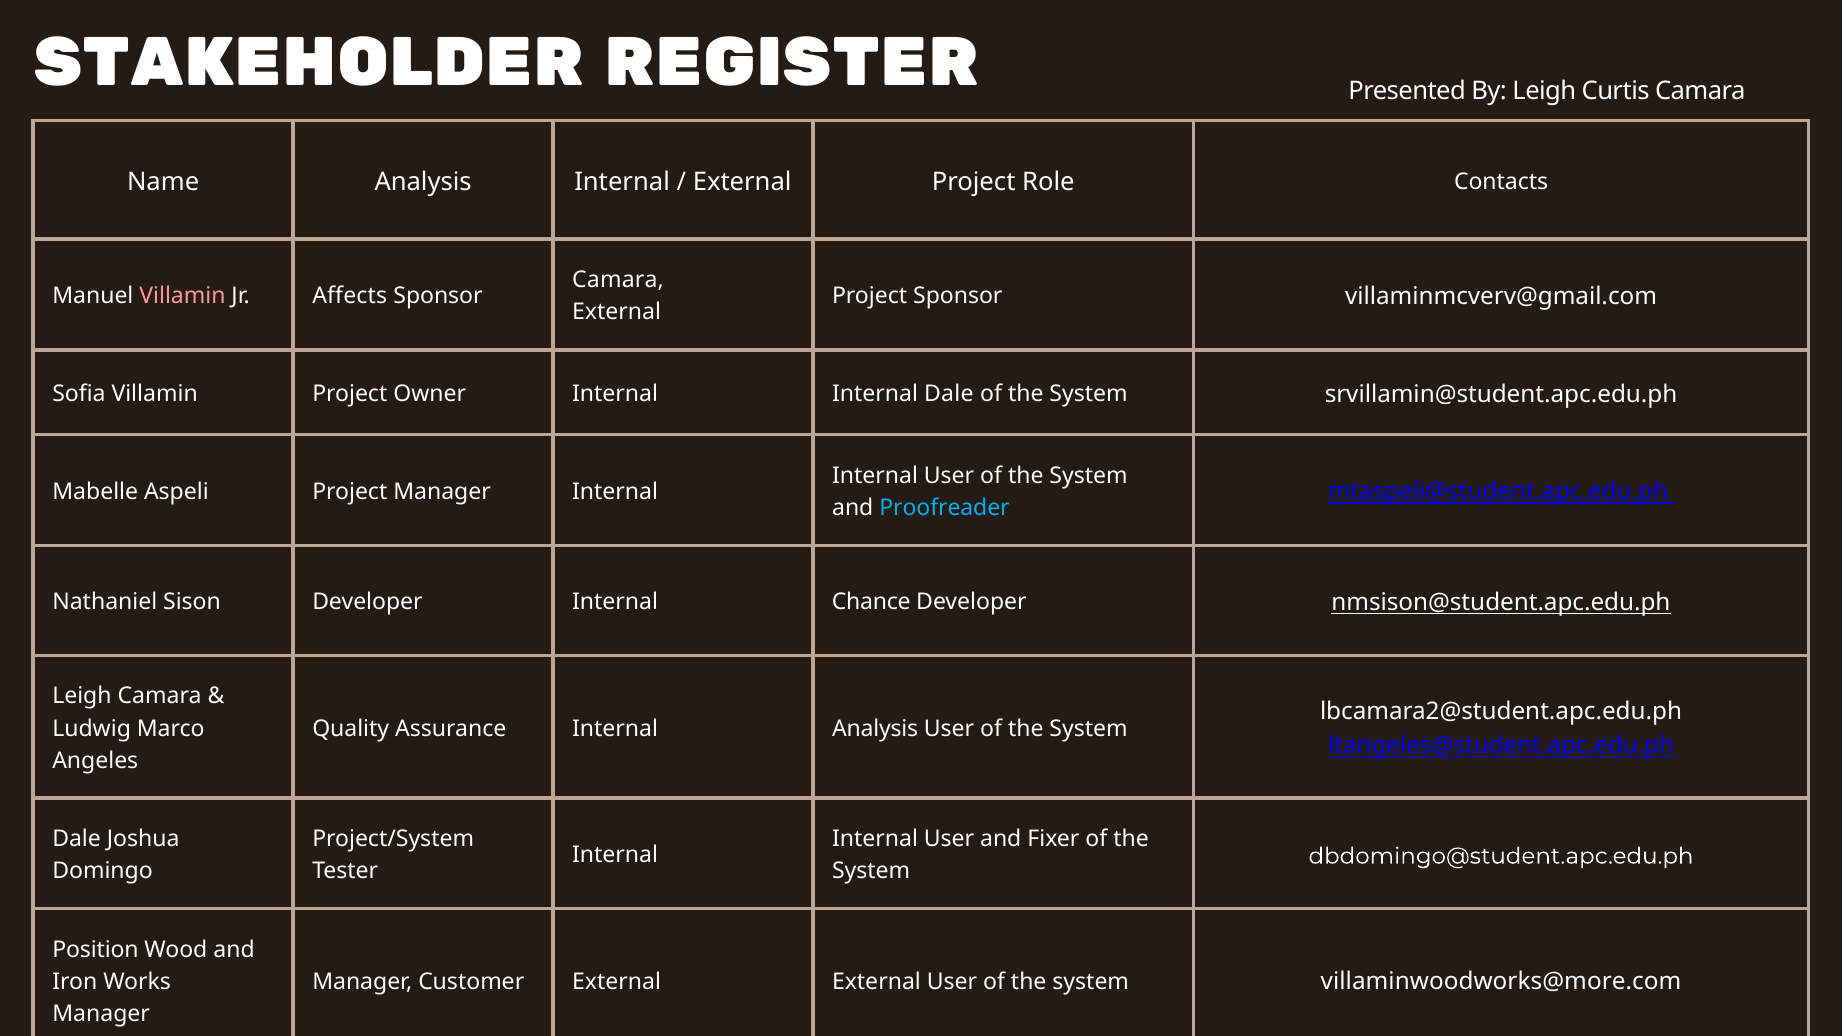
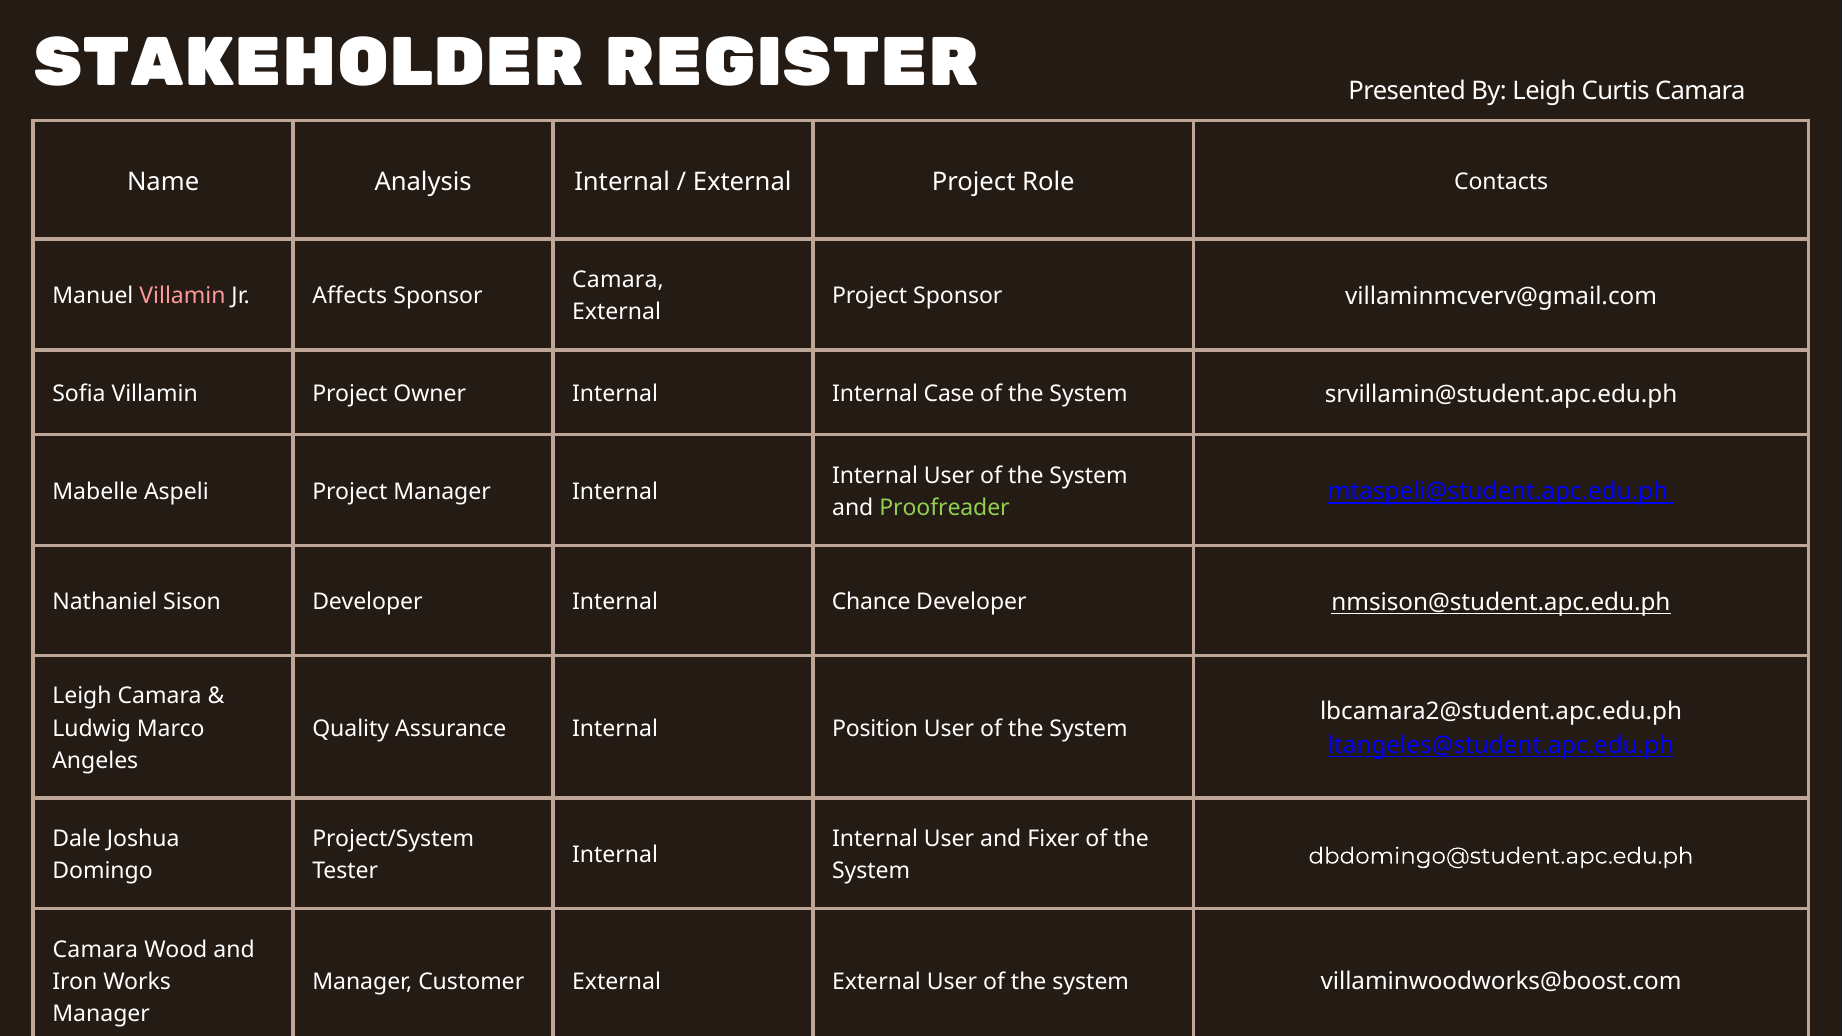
Internal Dale: Dale -> Case
Proofreader colour: light blue -> light green
Internal Analysis: Analysis -> Position
Position at (96, 950): Position -> Camara
villaminwoodworks@more.com: villaminwoodworks@more.com -> villaminwoodworks@boost.com
